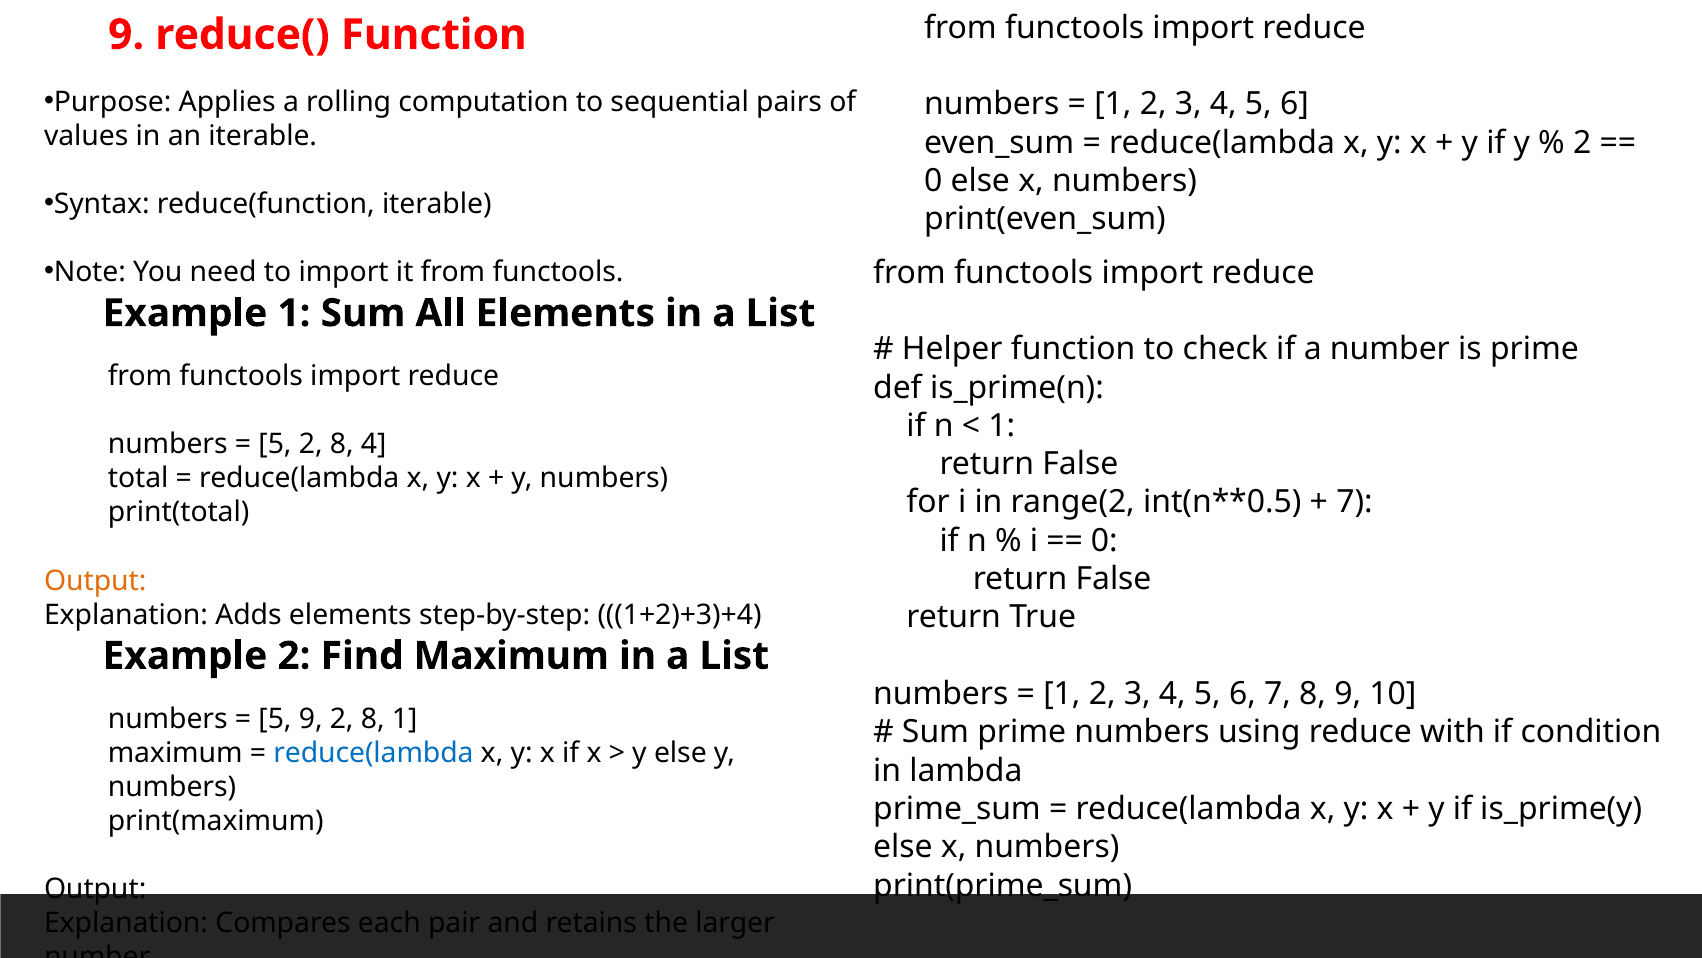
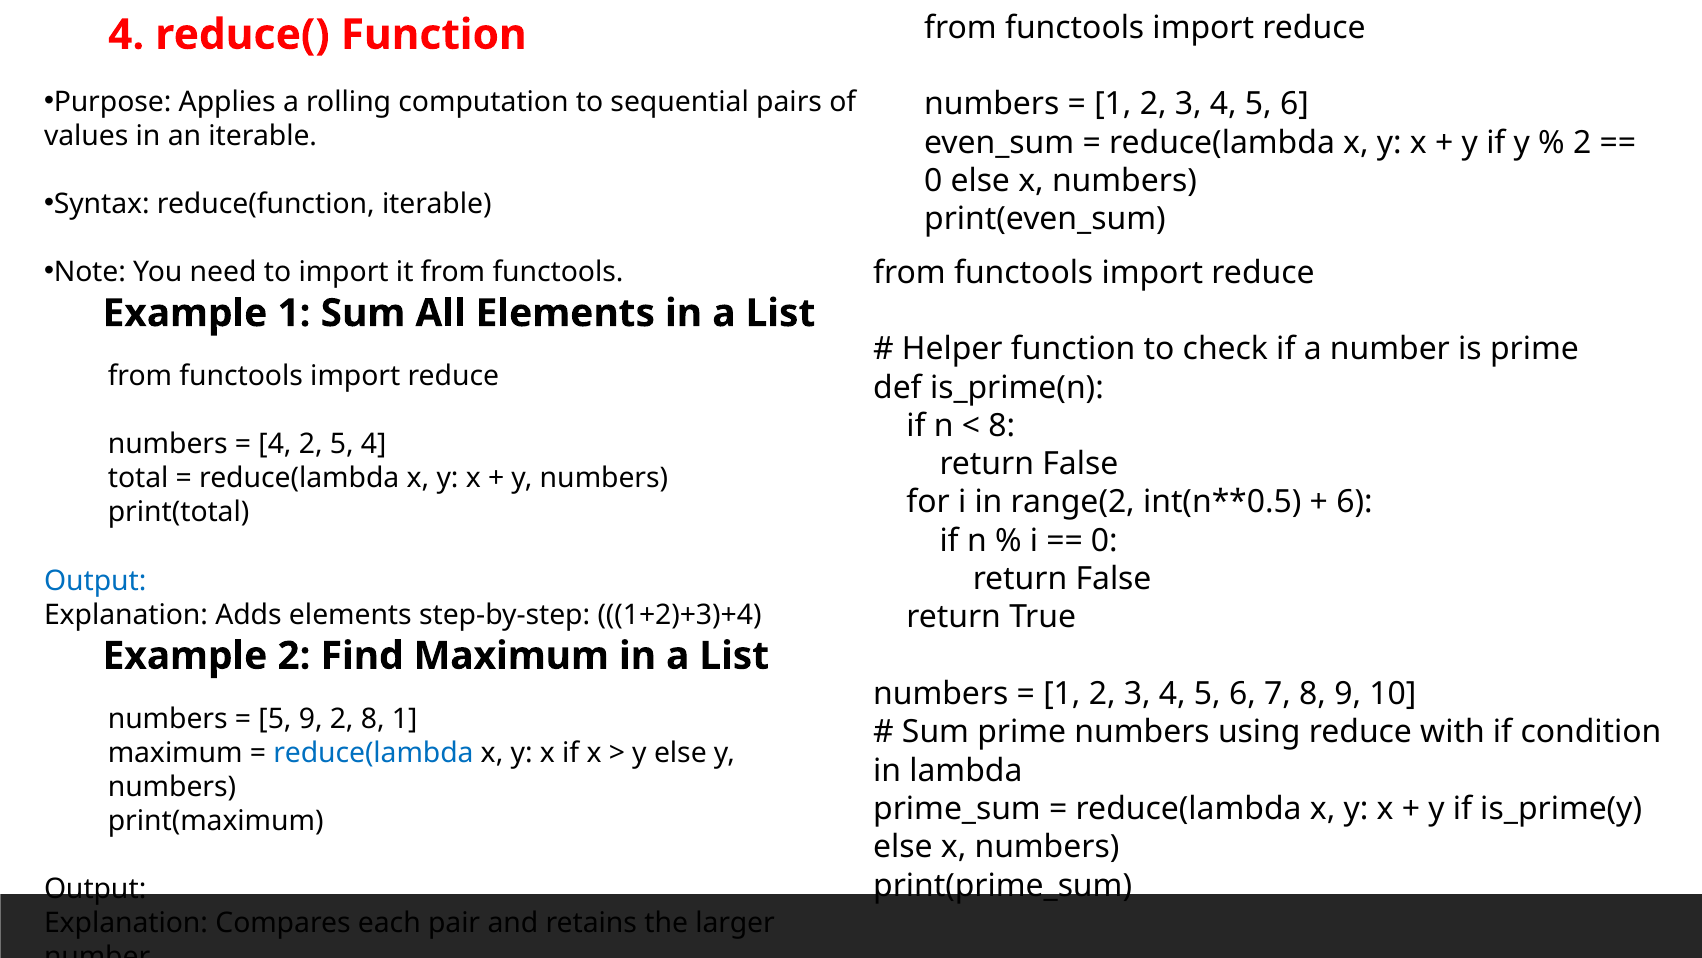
9 at (126, 35): 9 -> 4
1 at (1002, 426): 1 -> 8
5 at (275, 444): 5 -> 4
8 at (342, 444): 8 -> 5
7 at (1354, 502): 7 -> 6
Output at (95, 580) colour: orange -> blue
